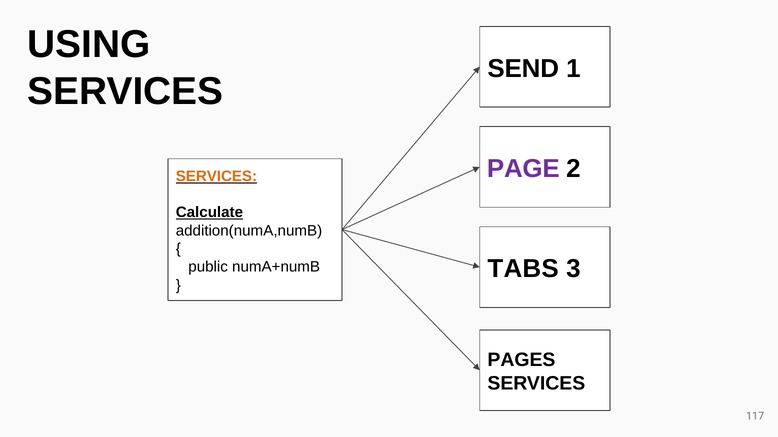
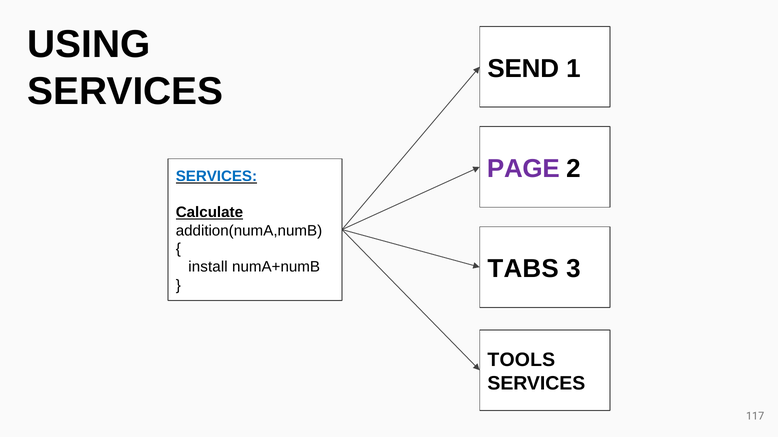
SERVICES at (216, 176) colour: orange -> blue
public: public -> install
PAGES: PAGES -> TOOLS
